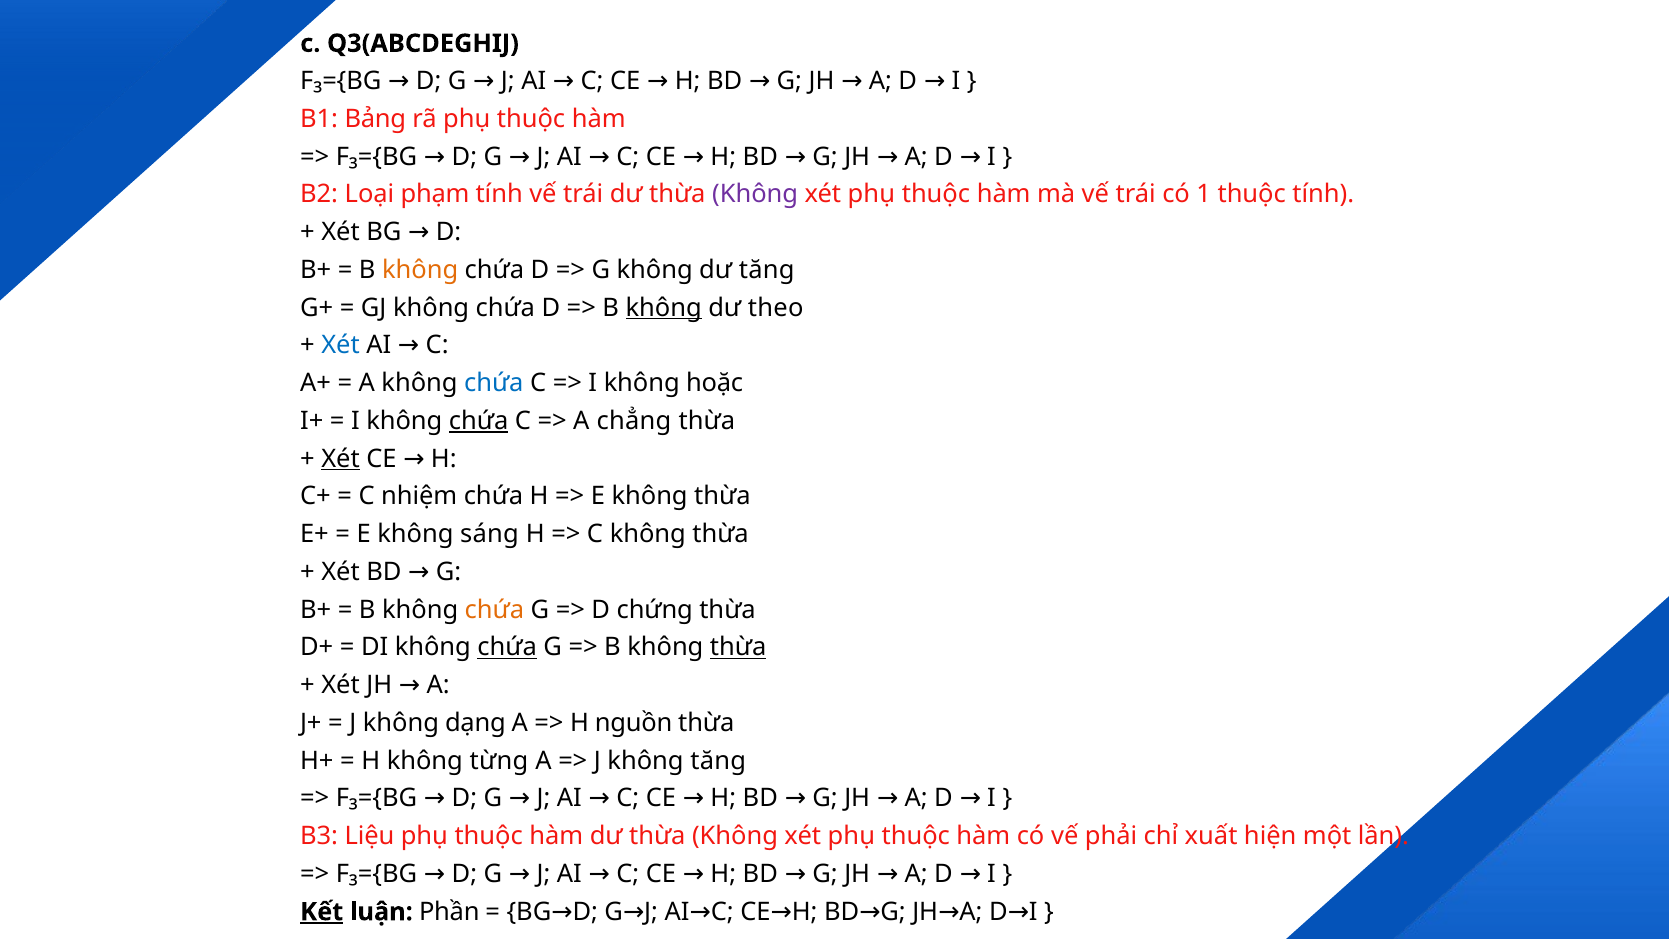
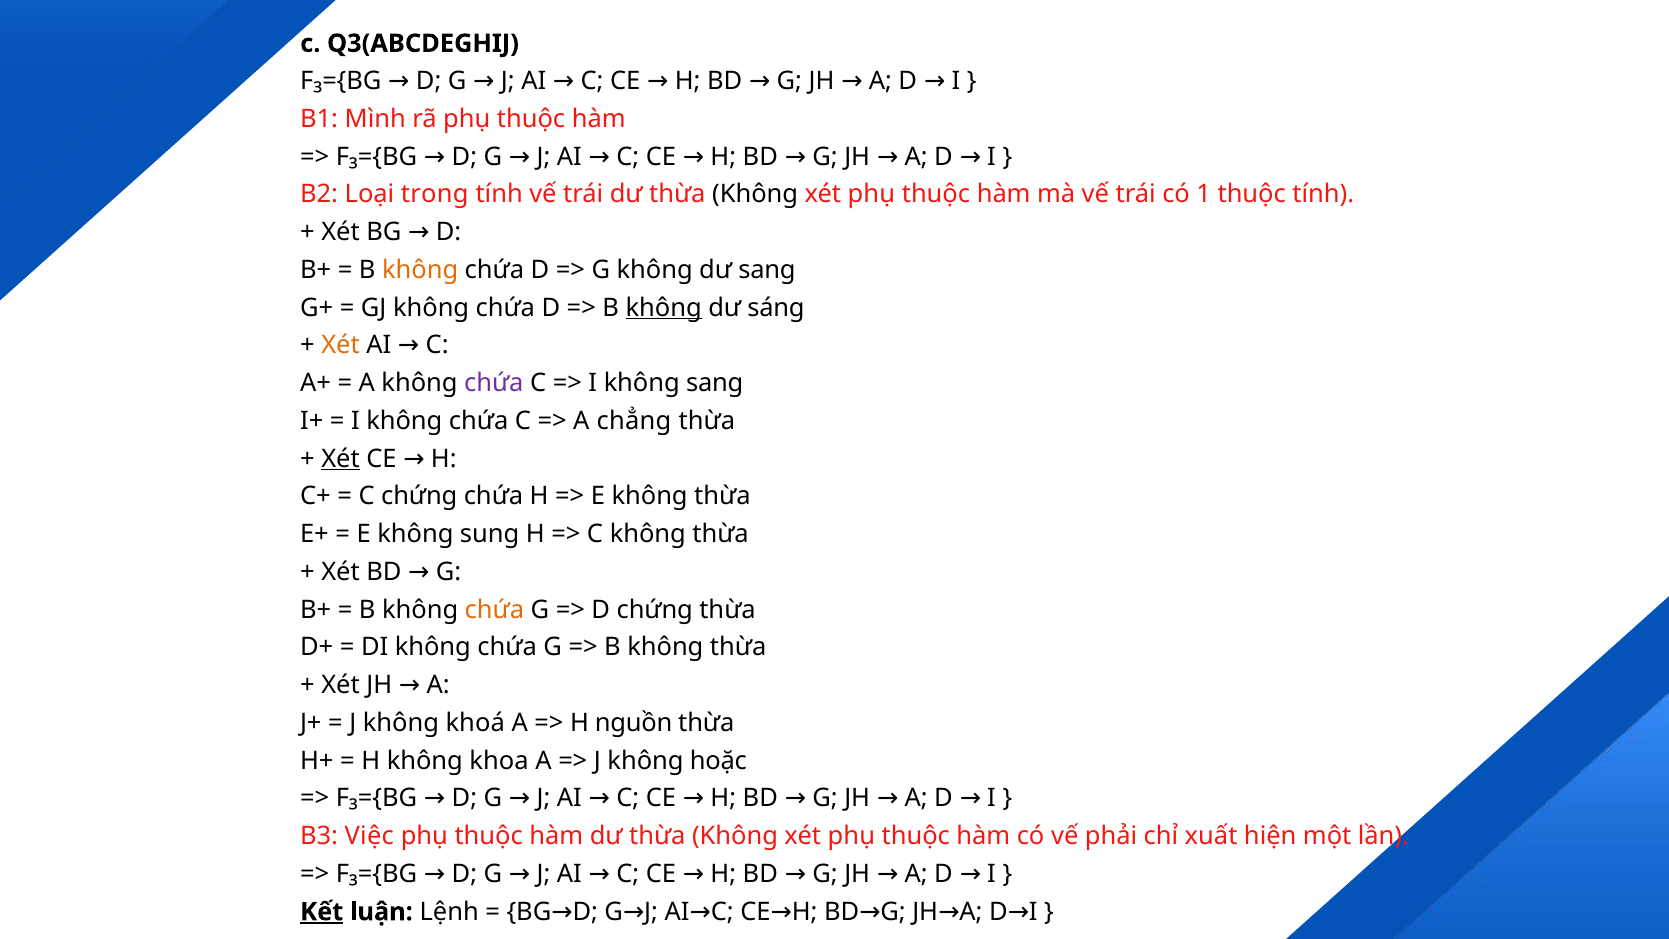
Bảng: Bảng -> Mình
phạm: phạm -> trong
Không at (755, 194) colour: purple -> black
dư tăng: tăng -> sang
theo: theo -> sáng
Xét at (341, 345) colour: blue -> orange
chứa at (494, 383) colour: blue -> purple
không hoặc: hoặc -> sang
chứa at (479, 421) underline: present -> none
C nhiệm: nhiệm -> chứng
sáng: sáng -> sung
chứa at (507, 647) underline: present -> none
thừa at (738, 647) underline: present -> none
dạng: dạng -> khoá
từng: từng -> khoa
không tăng: tăng -> hoặc
Liệu: Liệu -> Việc
Phần: Phần -> Lệnh
